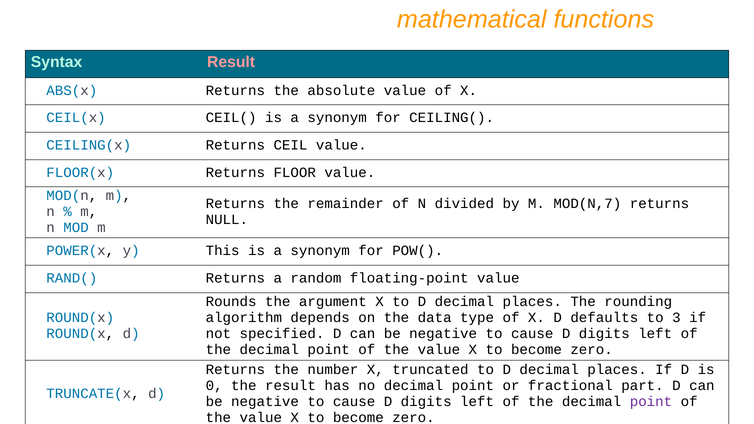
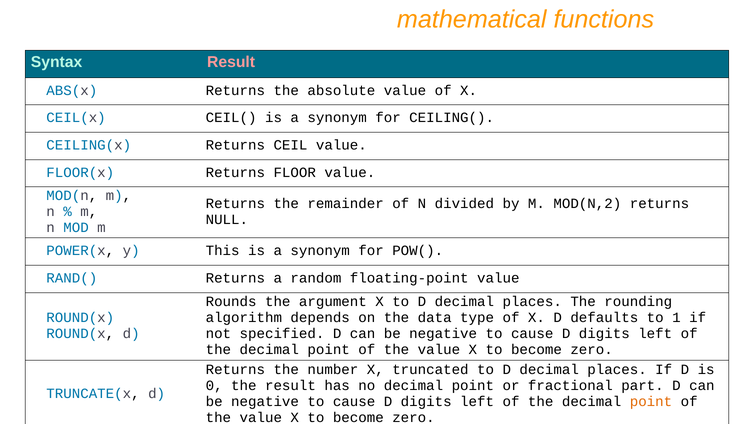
MOD(N,7: MOD(N,7 -> MOD(N,2
3: 3 -> 1
point at (651, 402) colour: purple -> orange
